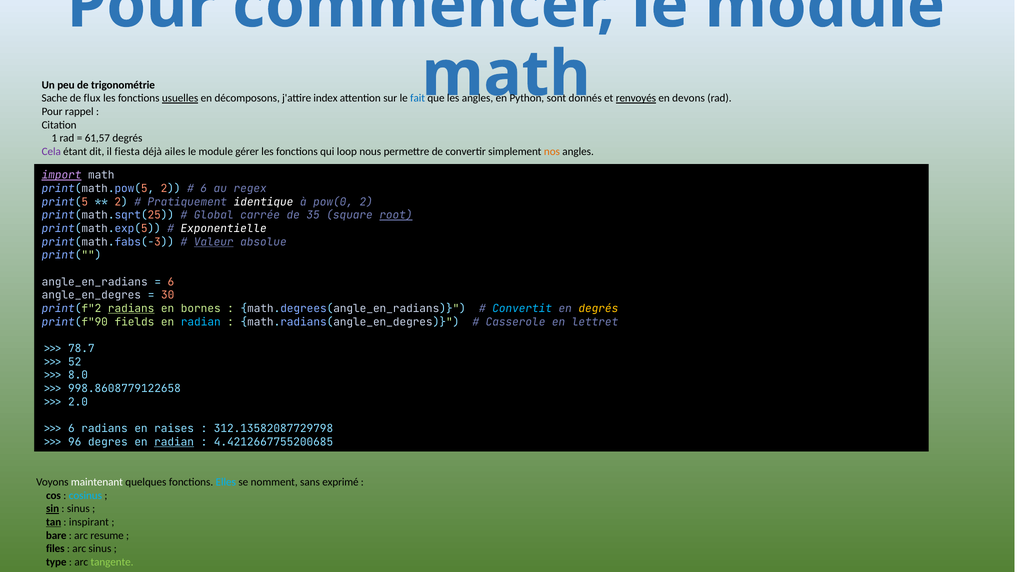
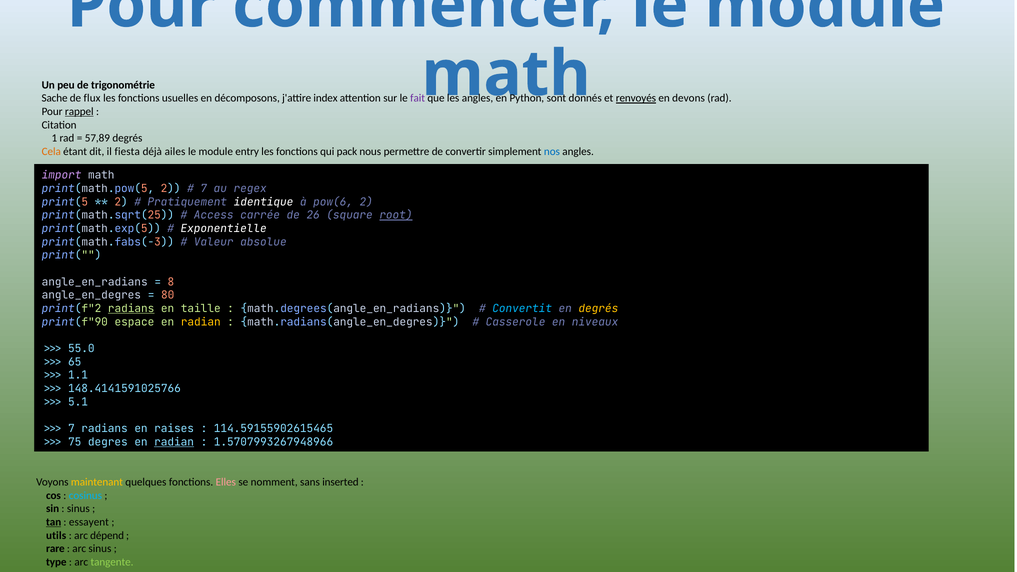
usuelles underline: present -> none
fait colour: blue -> purple
rappel underline: none -> present
61,57: 61,57 -> 57,89
Cela colour: purple -> orange
gérer: gérer -> entry
loop: loop -> pack
nos colour: orange -> blue
import underline: present -> none
6 at (204, 189): 6 -> 7
pow(0: pow(0 -> pow(6
Global: Global -> Access
35: 35 -> 26
Valeur underline: present -> none
6 at (171, 282): 6 -> 8
30: 30 -> 80
bornes: bornes -> taille
fields: fields -> espace
radian at (201, 322) colour: light blue -> yellow
lettret: lettret -> niveaux
78.7: 78.7 -> 55.0
52: 52 -> 65
8.0: 8.0 -> 1.1
998.8608779122658: 998.8608779122658 -> 148.4141591025766
2.0: 2.0 -> 5.1
6 at (71, 429): 6 -> 7
312.13582087729798: 312.13582087729798 -> 114.59155902615465
96: 96 -> 75
4.4212667755200685: 4.4212667755200685 -> 1.5707993267948966
maintenant colour: white -> yellow
Elles colour: light blue -> pink
exprimé: exprimé -> inserted
sin underline: present -> none
inspirant: inspirant -> essayent
bare: bare -> utils
resume: resume -> dépend
files: files -> rare
